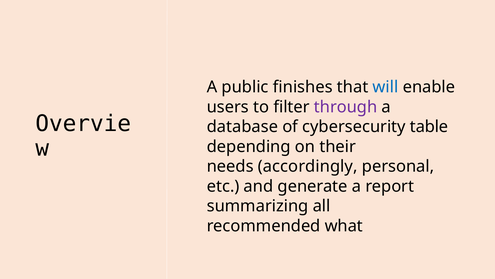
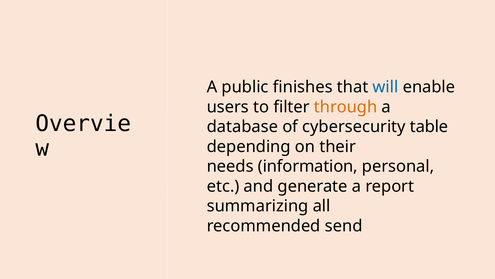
through colour: purple -> orange
accordingly: accordingly -> information
what: what -> send
